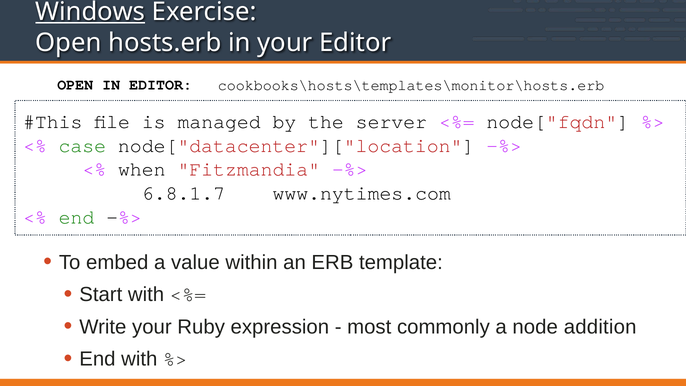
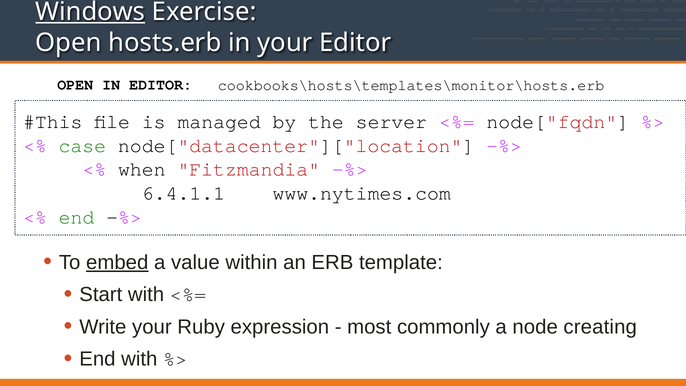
6.8.1.7: 6.8.1.7 -> 6.4.1.1
embed underline: none -> present
addition: addition -> creating
